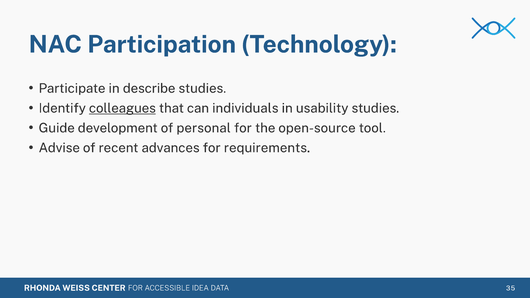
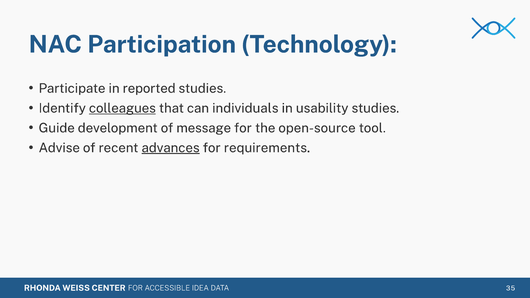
describe: describe -> reported
personal: personal -> message
advances underline: none -> present
